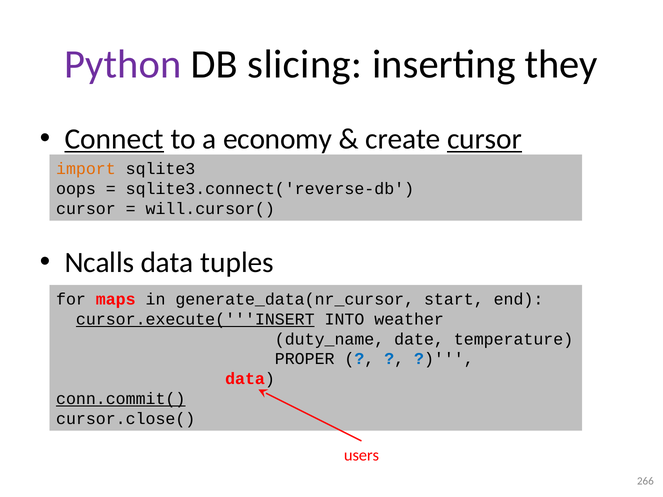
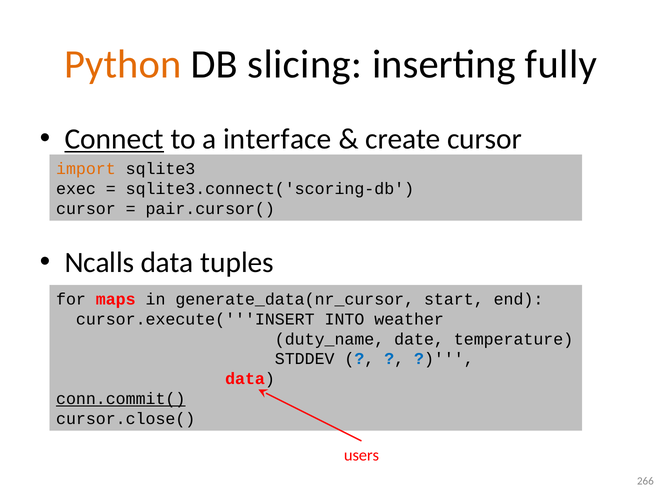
Python colour: purple -> orange
they: they -> fully
economy: economy -> interface
cursor at (485, 139) underline: present -> none
oops: oops -> exec
sqlite3.connect('reverse-db: sqlite3.connect('reverse-db -> sqlite3.connect('scoring-db
will.cursor(: will.cursor( -> pair.cursor(
cursor.execute('''INSERT underline: present -> none
PROPER: PROPER -> STDDEV
